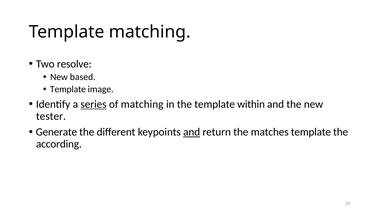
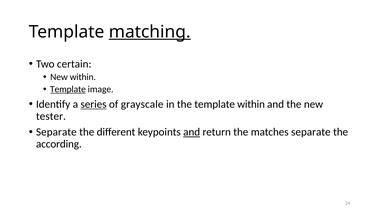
matching at (150, 32) underline: none -> present
resolve: resolve -> certain
New based: based -> within
Template at (68, 89) underline: none -> present
of matching: matching -> grayscale
Generate at (56, 132): Generate -> Separate
matches template: template -> separate
